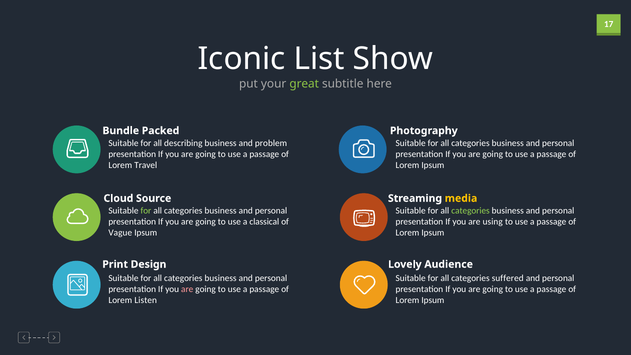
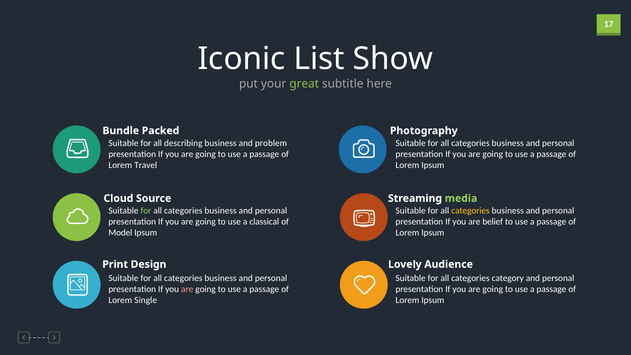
media colour: yellow -> light green
categories at (470, 211) colour: light green -> yellow
using: using -> belief
Vague: Vague -> Model
suffered: suffered -> category
Listen: Listen -> Single
